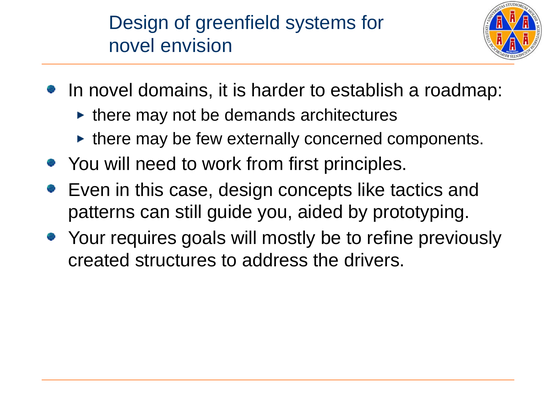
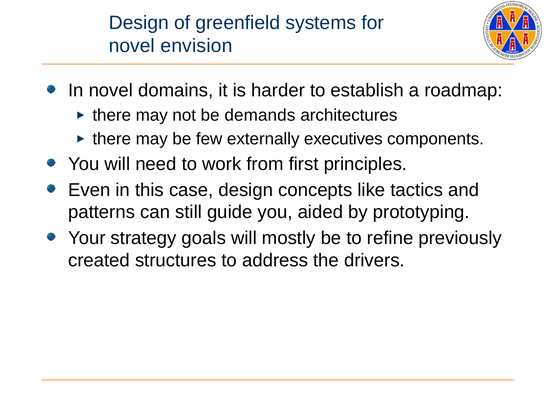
concerned: concerned -> executives
requires: requires -> strategy
